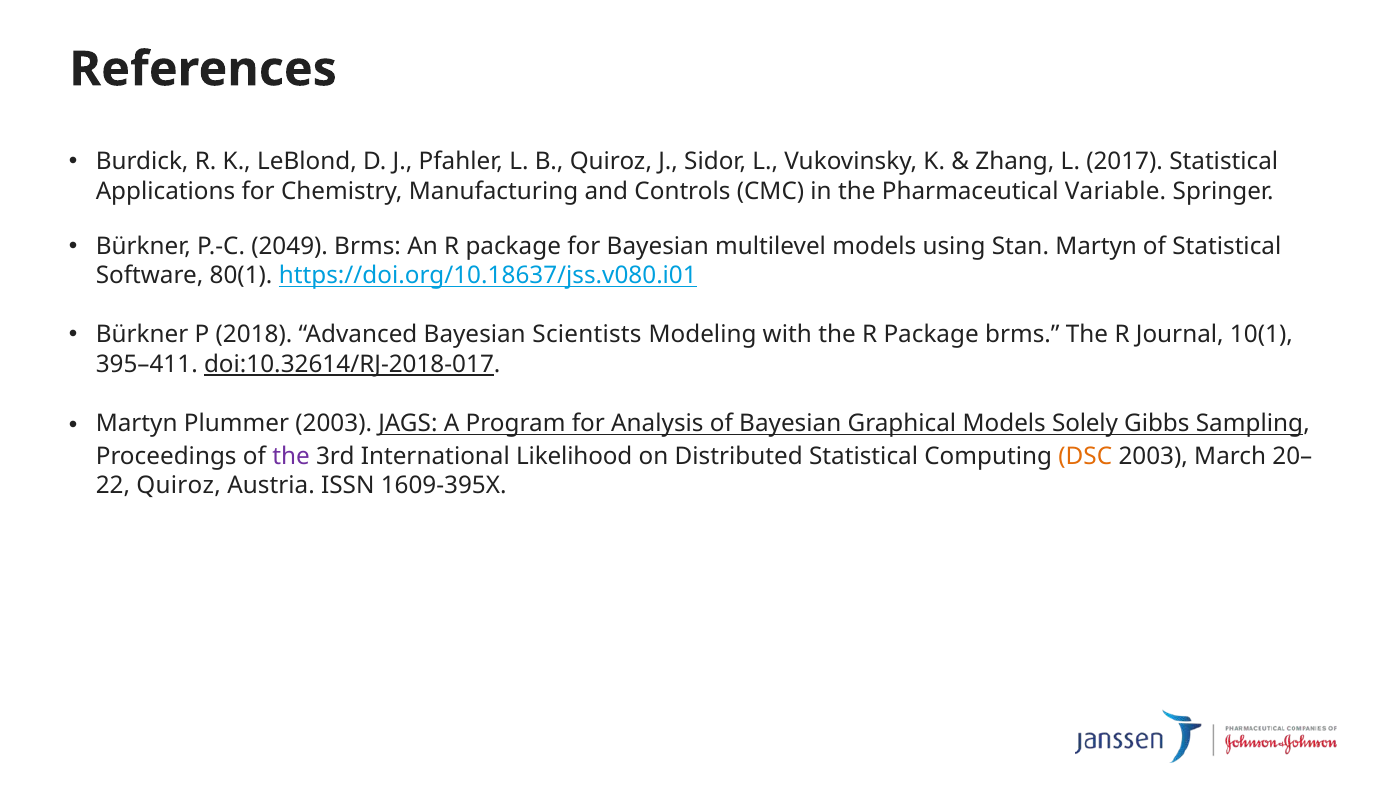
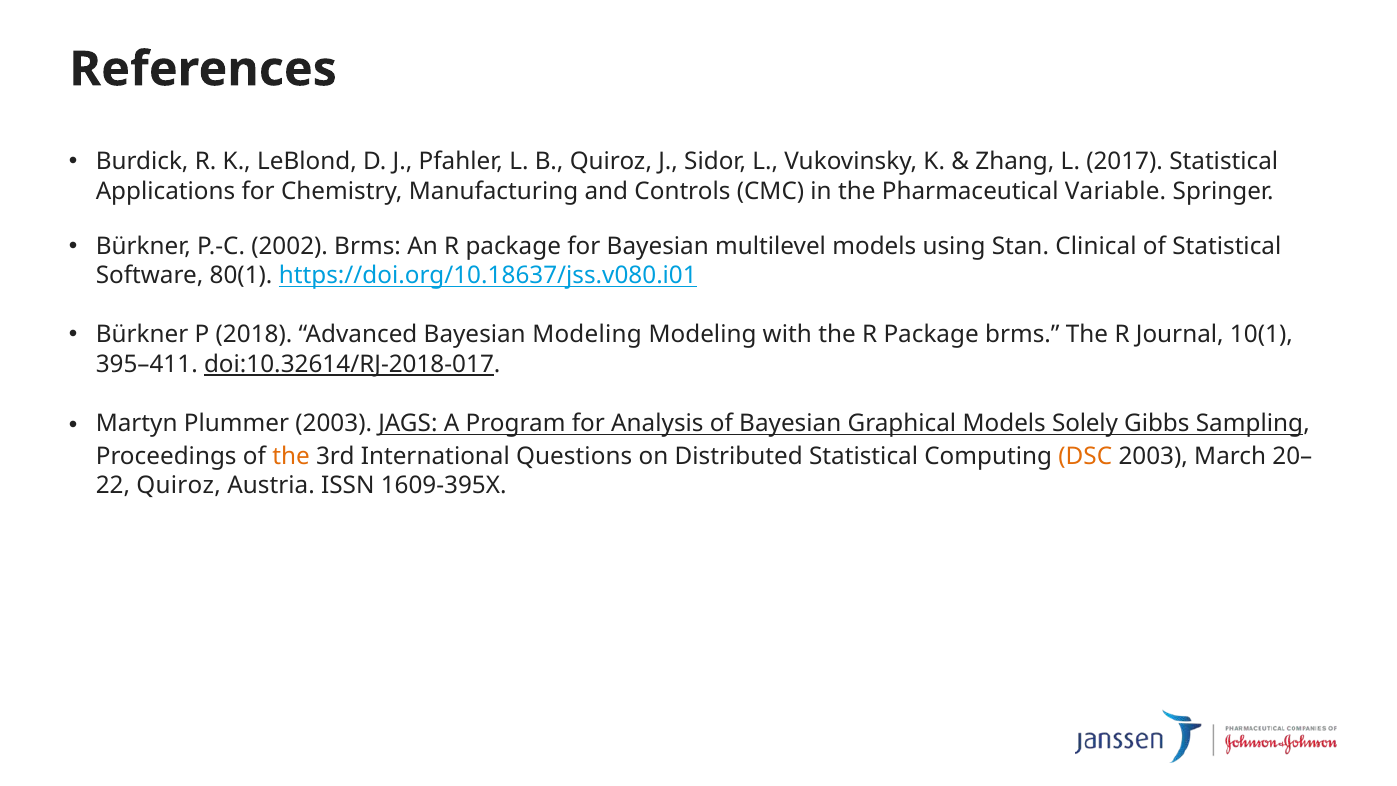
2049: 2049 -> 2002
Stan Martyn: Martyn -> Clinical
Bayesian Scientists: Scientists -> Modeling
the at (291, 456) colour: purple -> orange
Likelihood: Likelihood -> Questions
